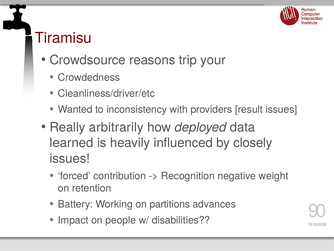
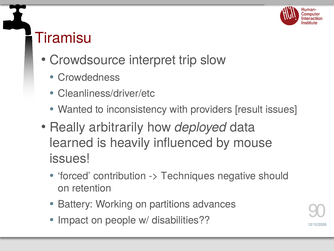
reasons: reasons -> interpret
your: your -> slow
closely: closely -> mouse
Recognition: Recognition -> Techniques
weight: weight -> should
